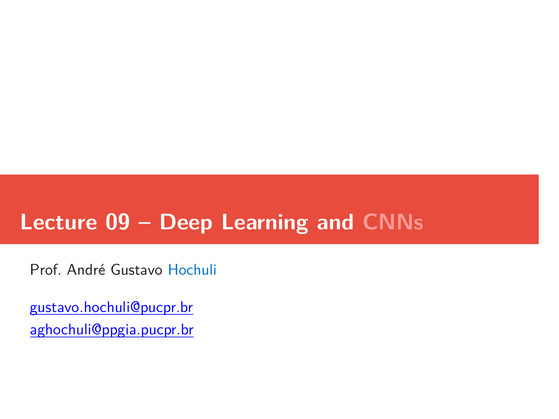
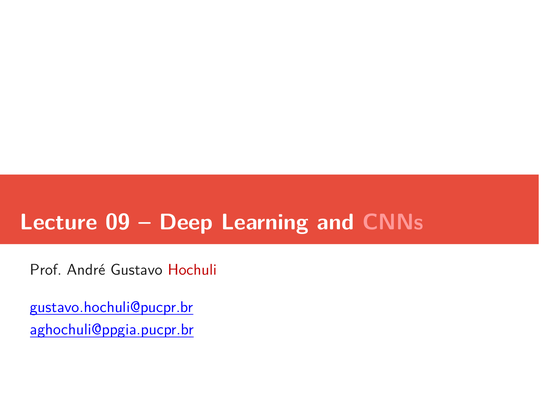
Hochuli colour: blue -> red
